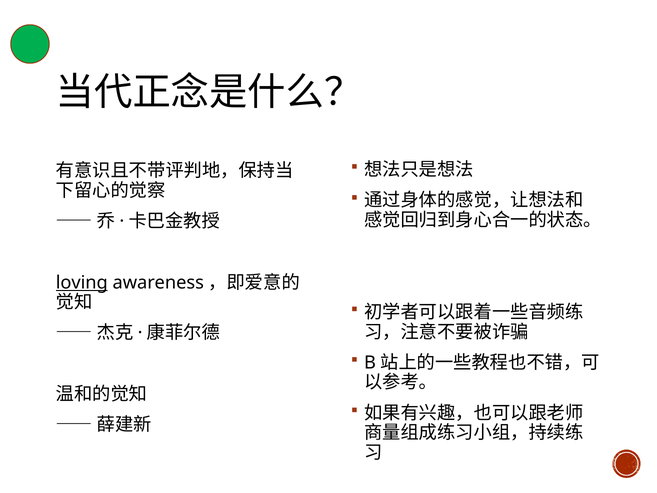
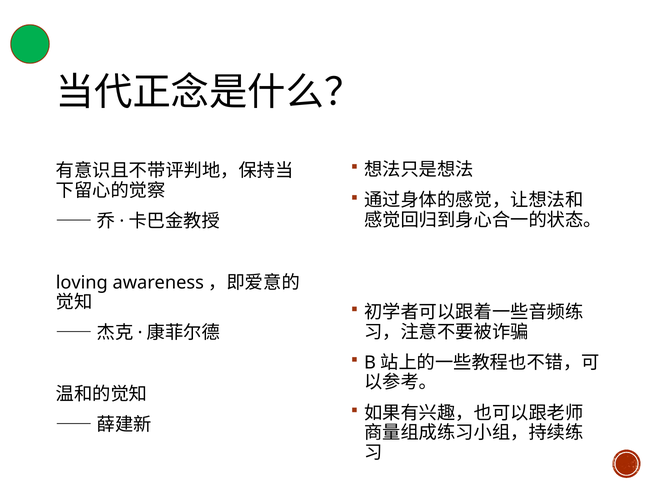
loving underline: present -> none
